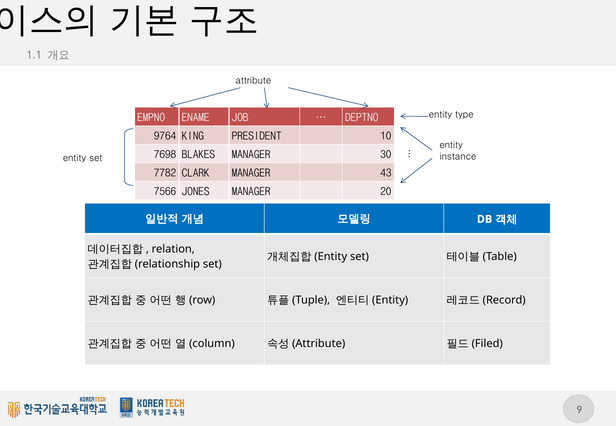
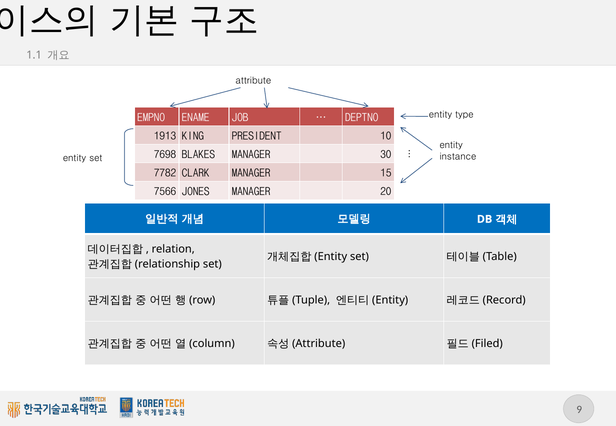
9764: 9764 -> 1913
43: 43 -> 15
